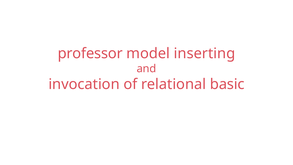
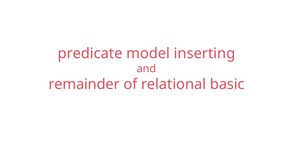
professor: professor -> predicate
invocation: invocation -> remainder
